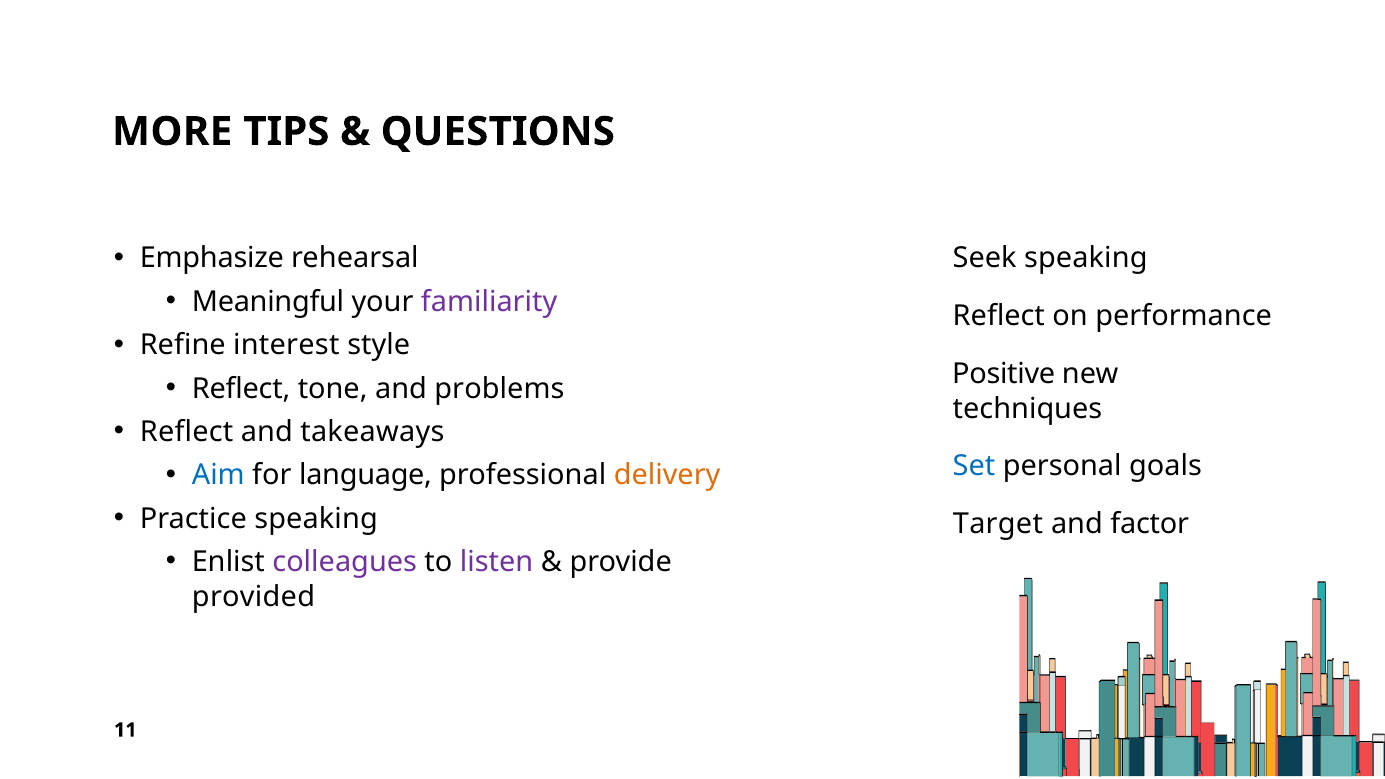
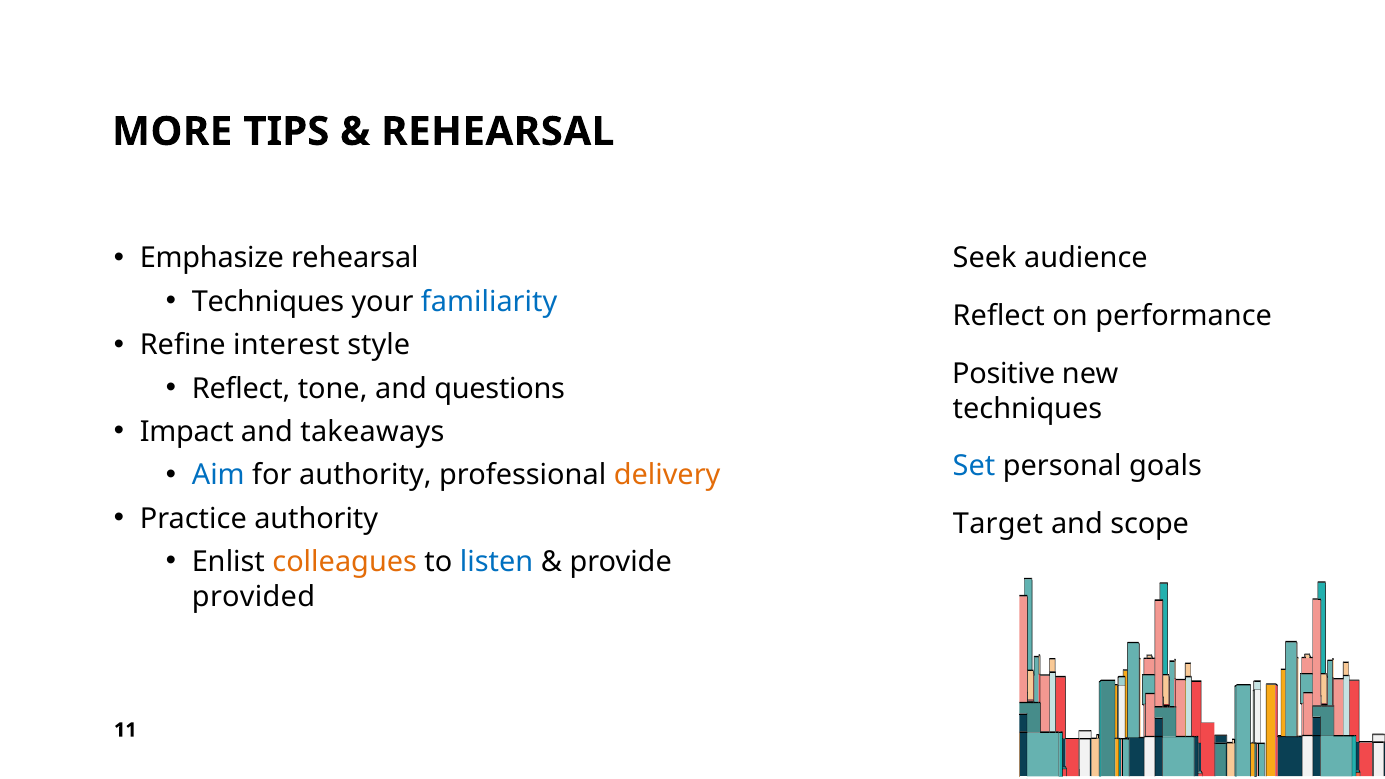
QUESTIONS at (498, 132): QUESTIONS -> REHEARSAL
Seek speaking: speaking -> audience
Meaningful at (268, 302): Meaningful -> Techniques
familiarity colour: purple -> blue
problems: problems -> questions
Reflect at (187, 432): Reflect -> Impact
for language: language -> authority
Practice speaking: speaking -> authority
factor: factor -> scope
colleagues colour: purple -> orange
listen colour: purple -> blue
